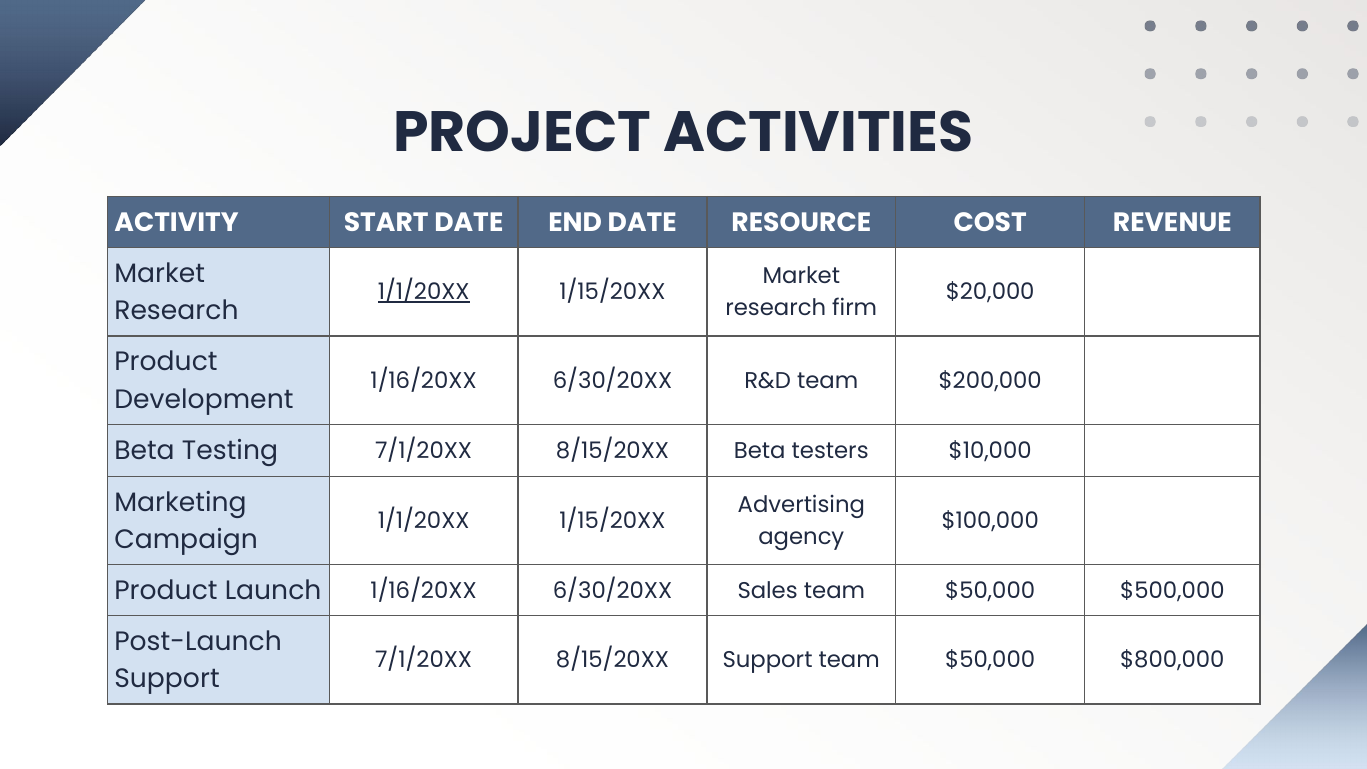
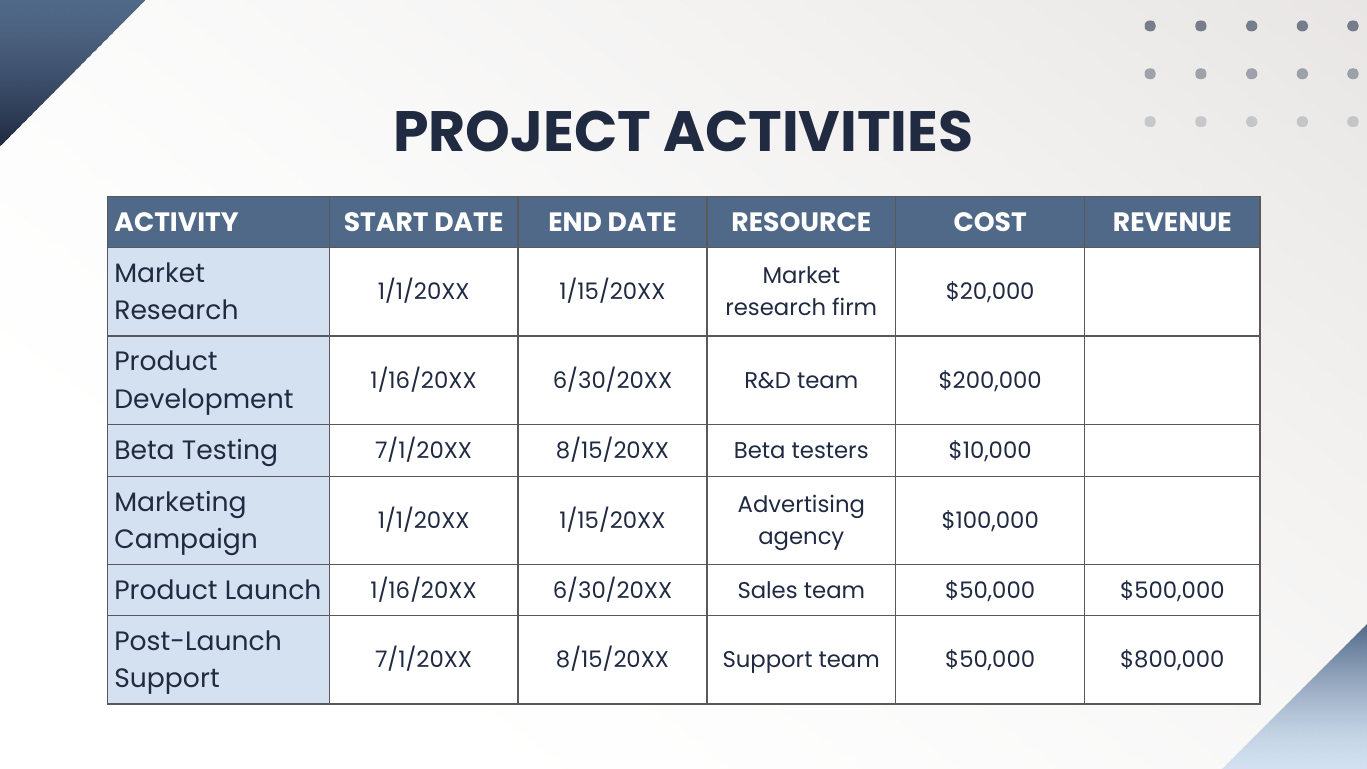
1/1/20XX at (424, 292) underline: present -> none
